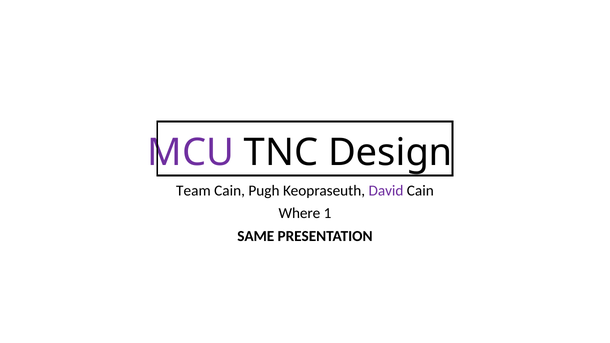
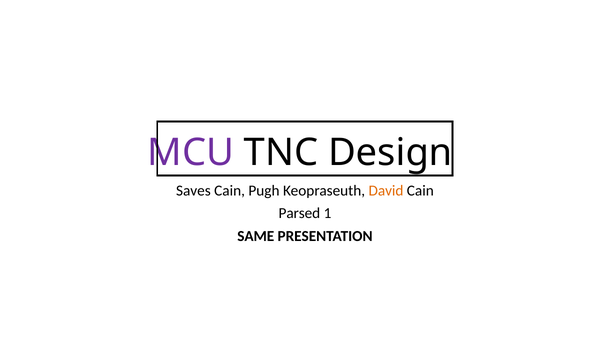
Team: Team -> Saves
David colour: purple -> orange
Where: Where -> Parsed
